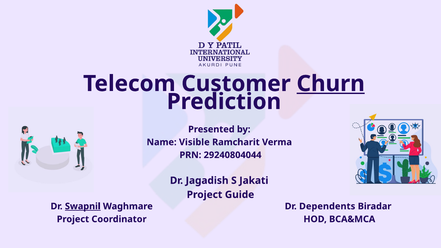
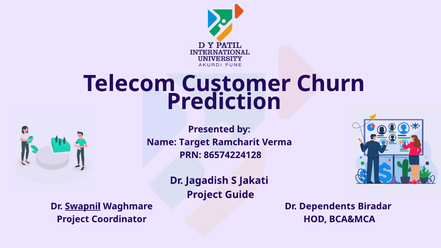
Churn underline: present -> none
Visible: Visible -> Target
29240804044: 29240804044 -> 86574224128
